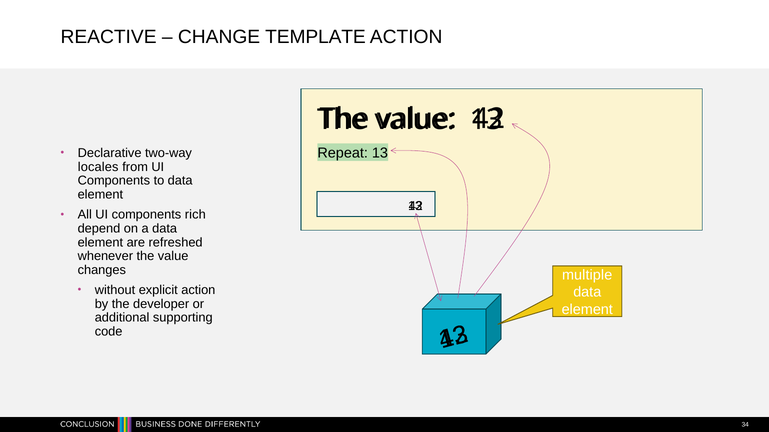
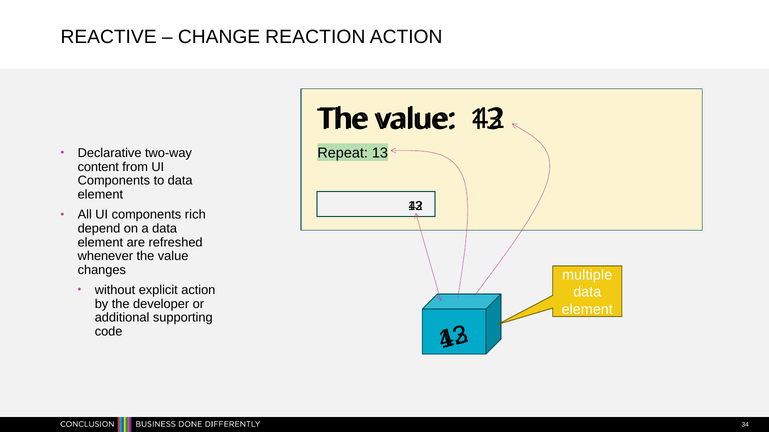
TEMPLATE: TEMPLATE -> REACTION
locales: locales -> content
